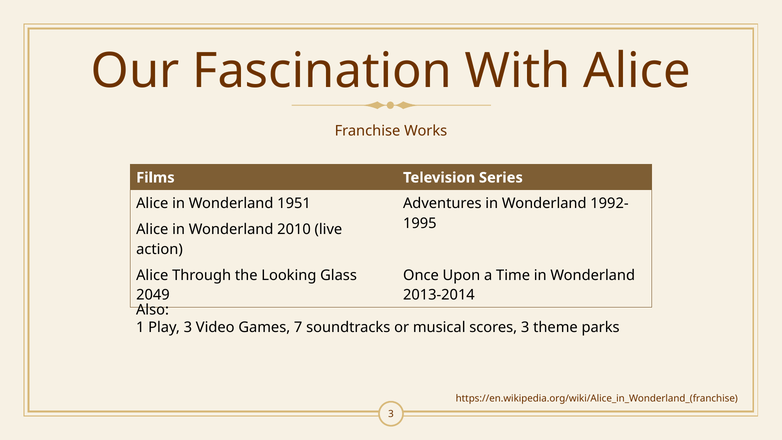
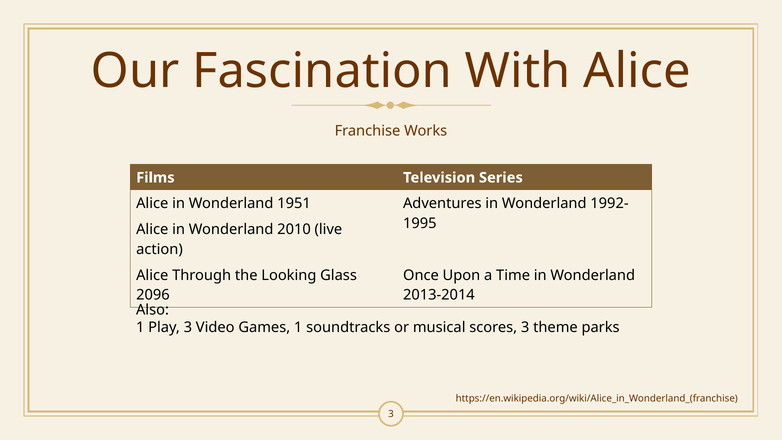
2049: 2049 -> 2096
Games 7: 7 -> 1
